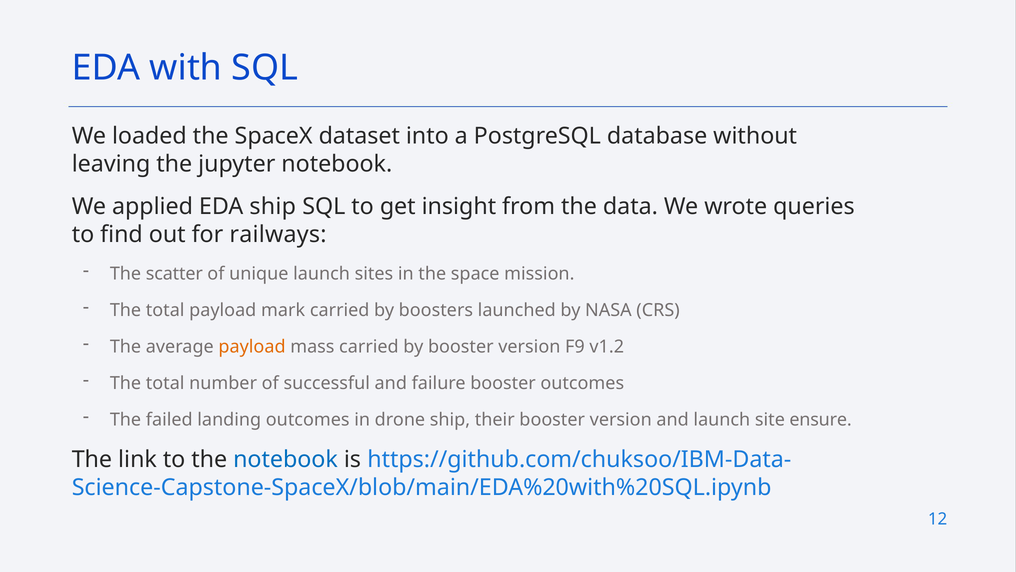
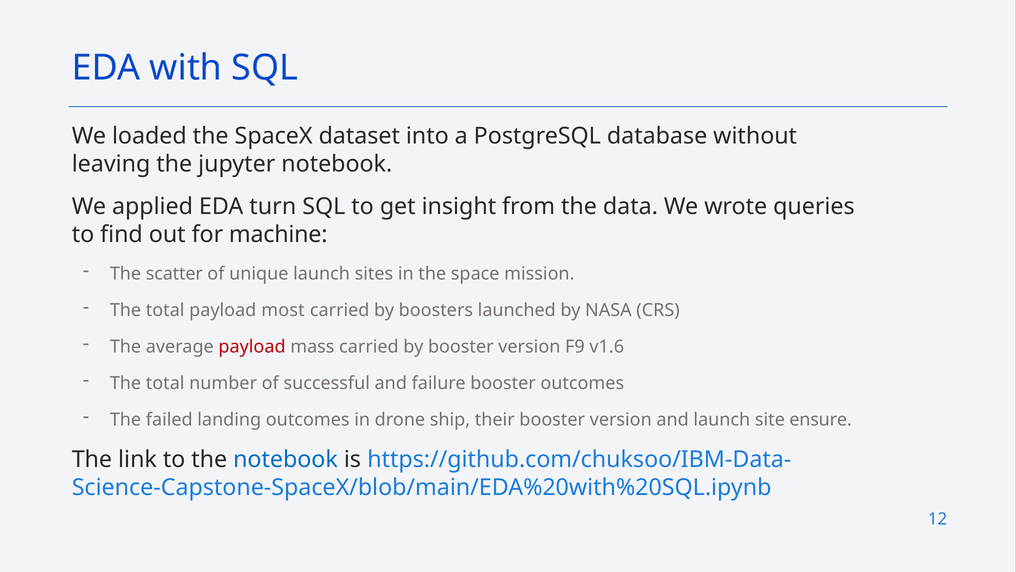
EDA ship: ship -> turn
railways: railways -> machine
mark: mark -> most
payload at (252, 346) colour: orange -> red
v1.2: v1.2 -> v1.6
